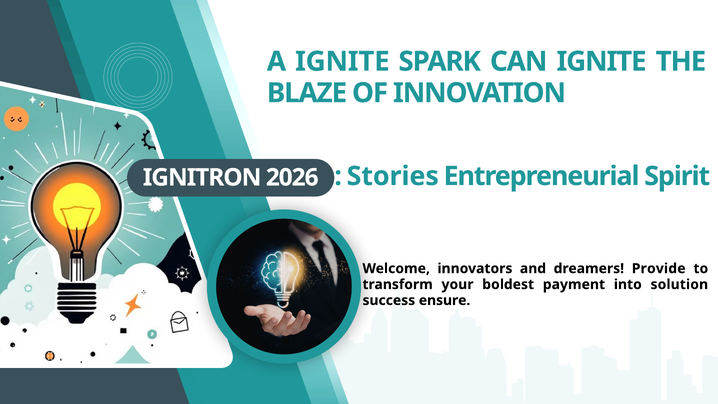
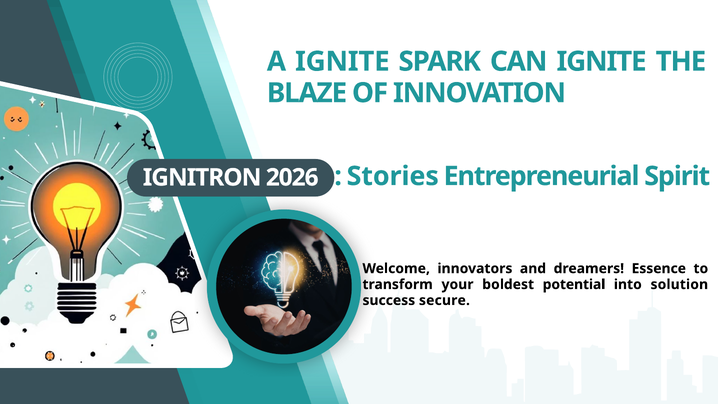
Provide: Provide -> Essence
payment: payment -> potential
ensure: ensure -> secure
